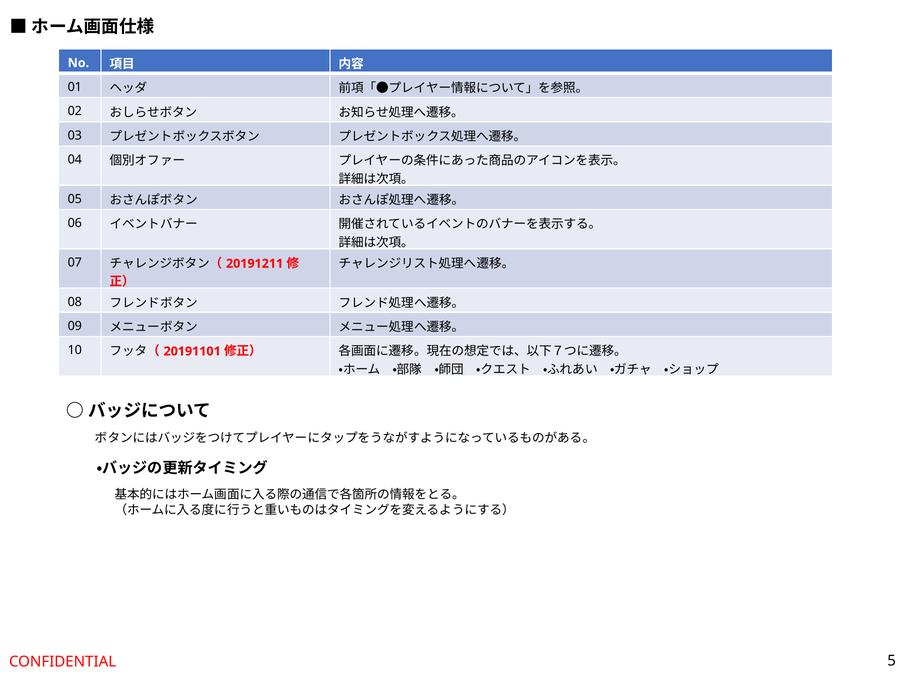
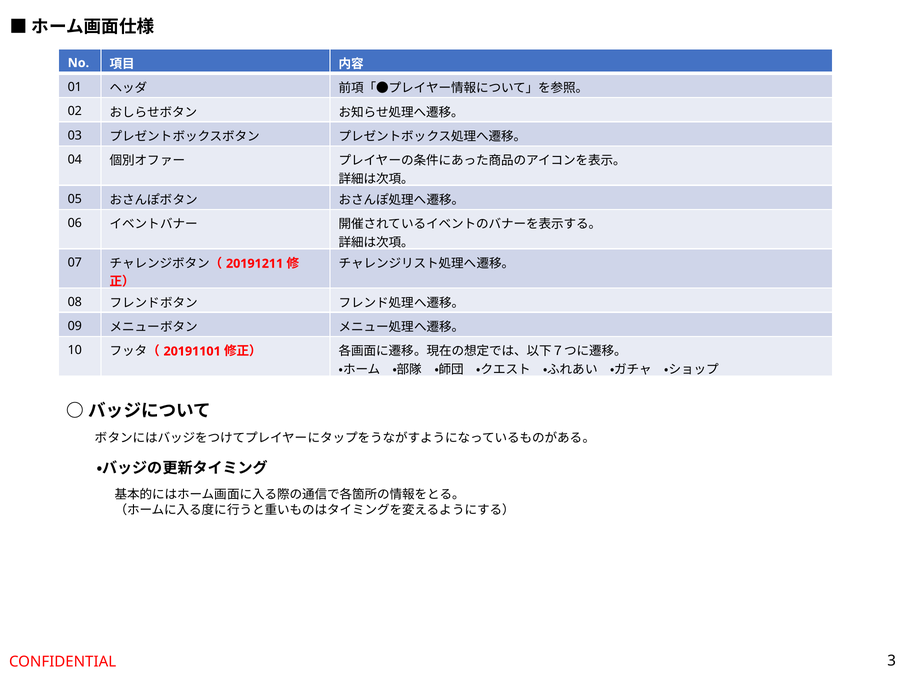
5: 5 -> 3
